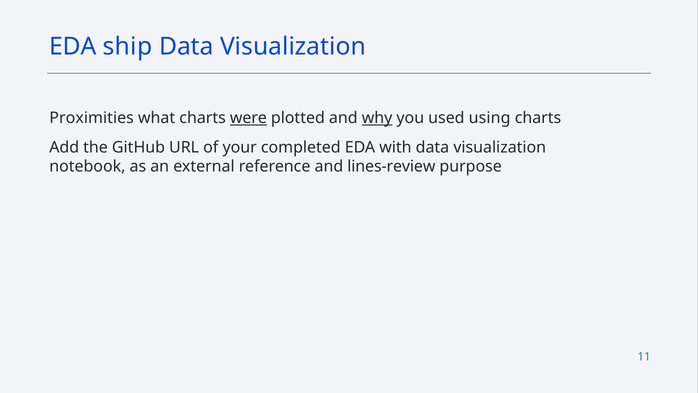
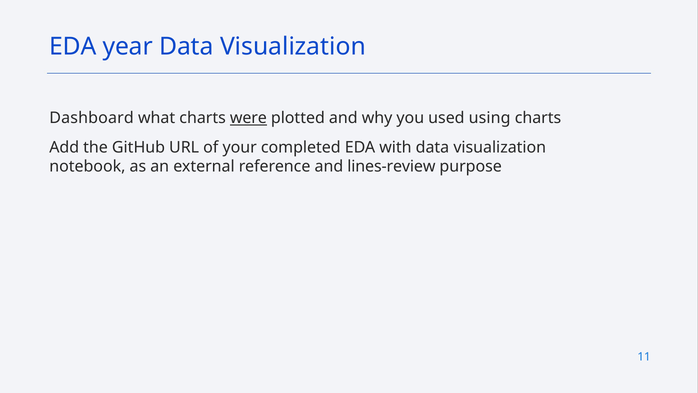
ship: ship -> year
Proximities: Proximities -> Dashboard
why underline: present -> none
